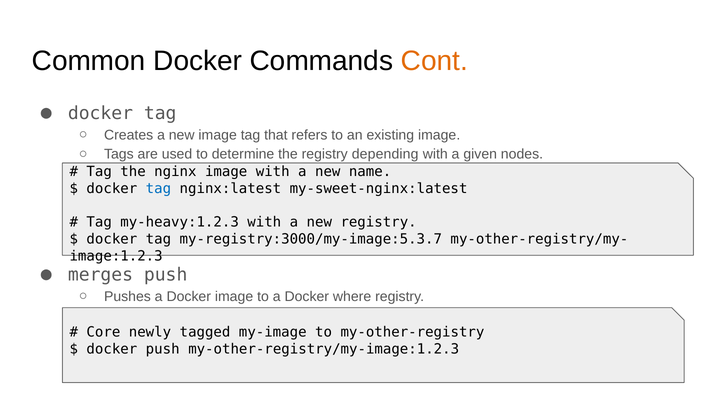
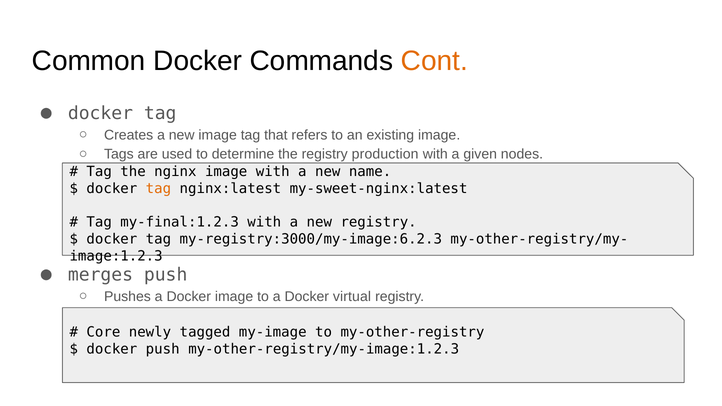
depending: depending -> production
tag at (158, 189) colour: blue -> orange
my-heavy:1.2.3: my-heavy:1.2.3 -> my-final:1.2.3
my-registry:3000/my-image:5.3.7: my-registry:3000/my-image:5.3.7 -> my-registry:3000/my-image:6.2.3
where: where -> virtual
